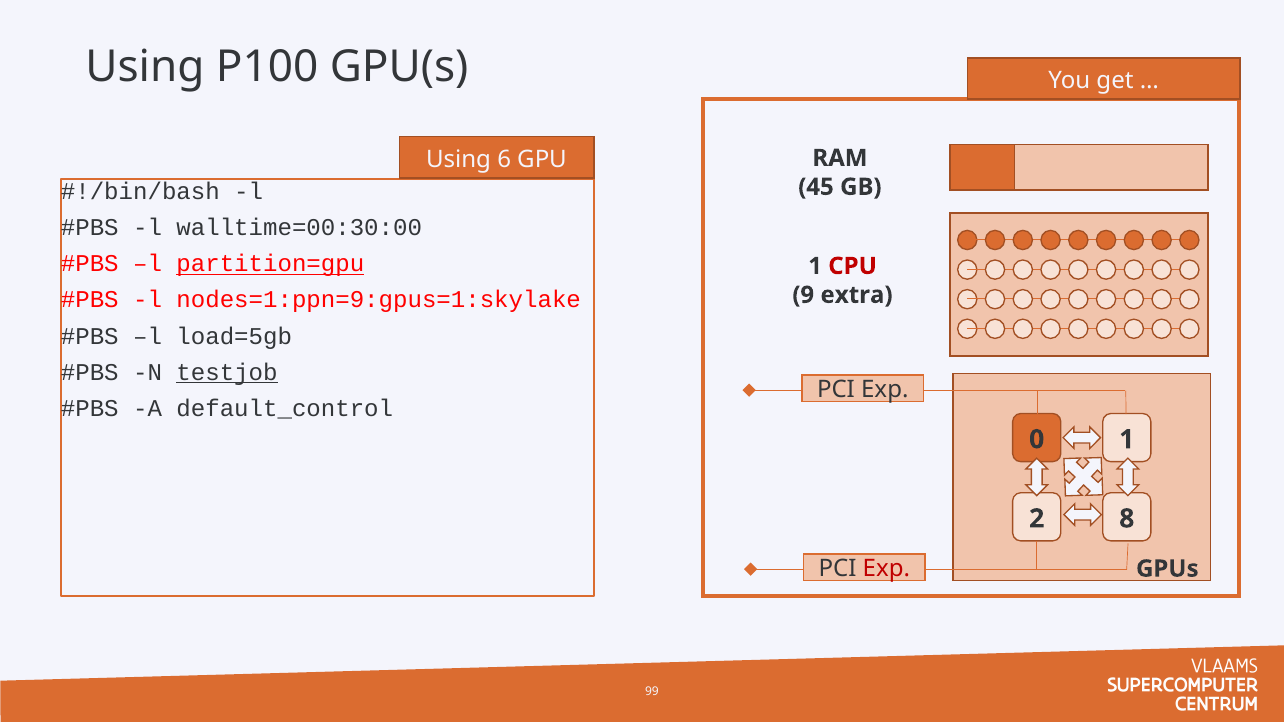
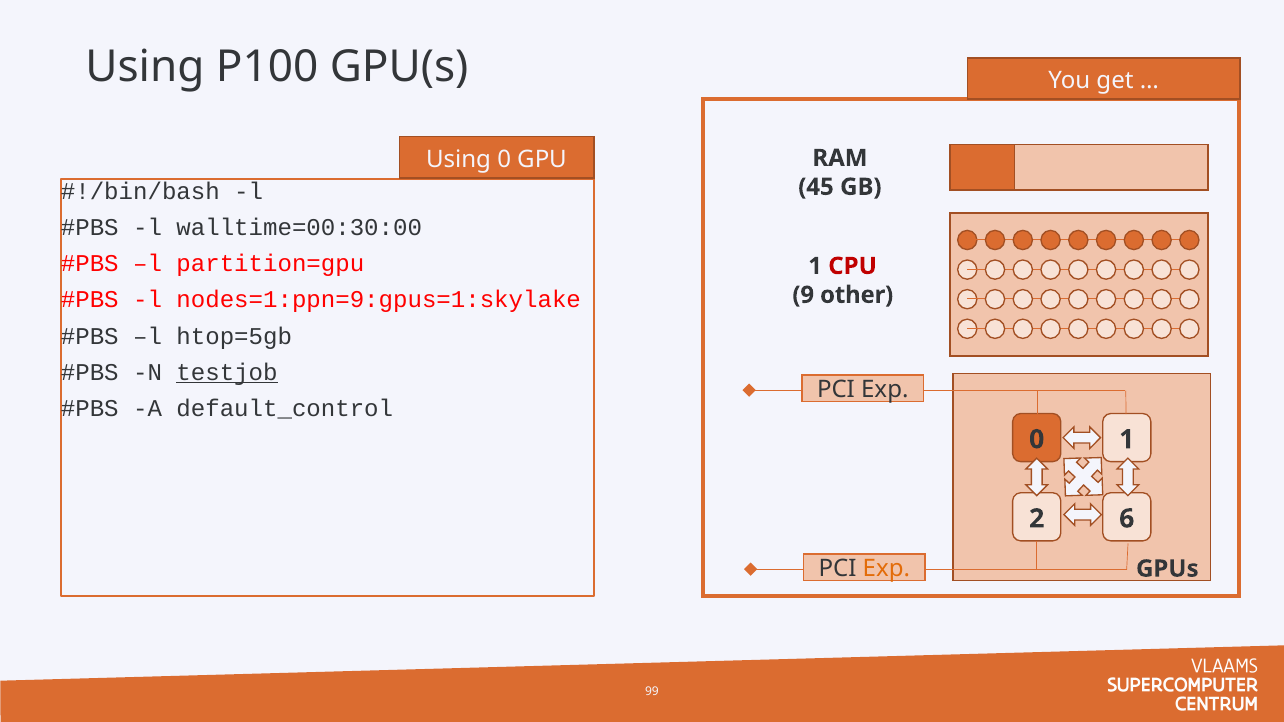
Using 6: 6 -> 0
partition=gpu underline: present -> none
extra: extra -> other
load=5gb: load=5gb -> htop=5gb
8: 8 -> 6
Exp at (886, 569) colour: red -> orange
